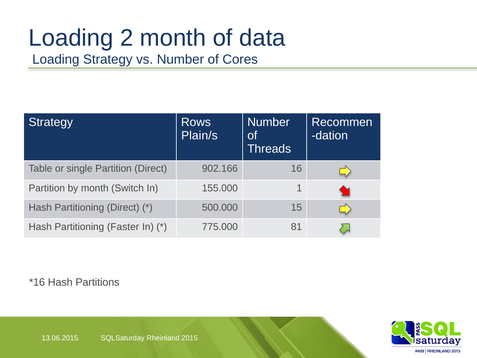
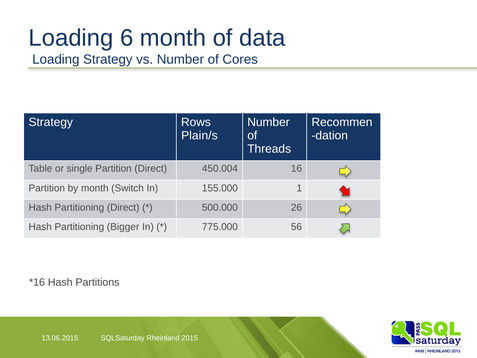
2: 2 -> 6
902.166: 902.166 -> 450.004
15: 15 -> 26
Faster: Faster -> Bigger
81: 81 -> 56
